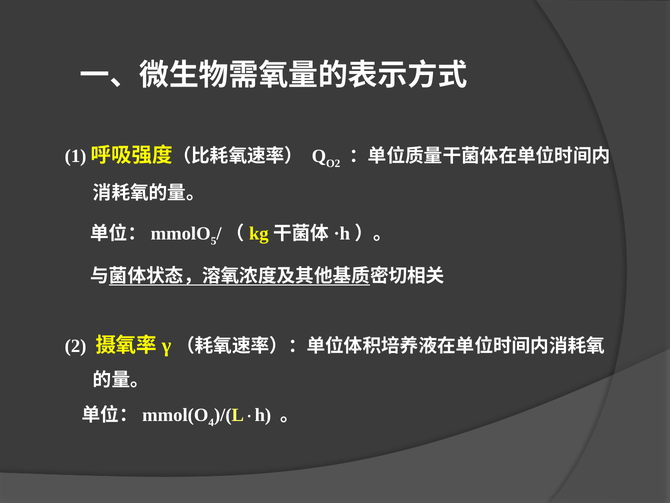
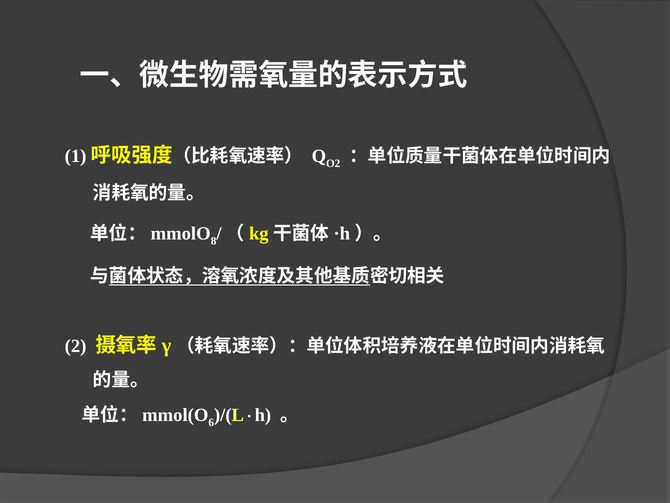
5: 5 -> 8
4: 4 -> 6
